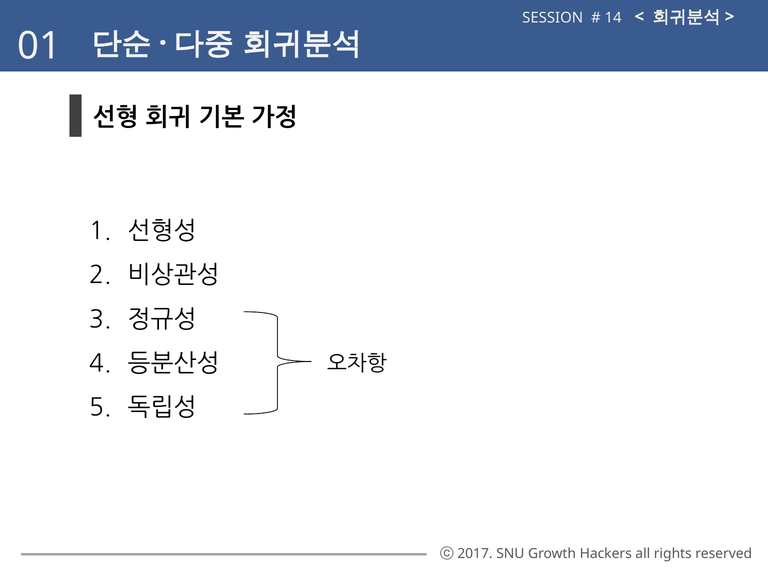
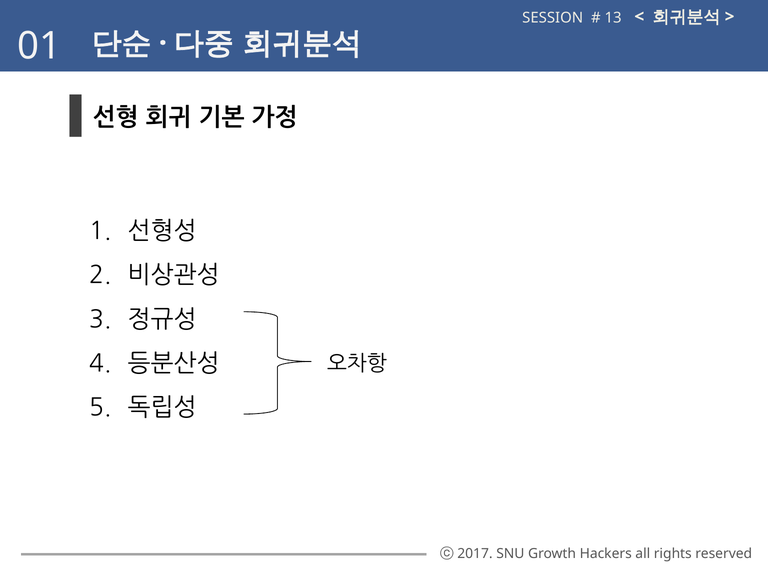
14: 14 -> 13
